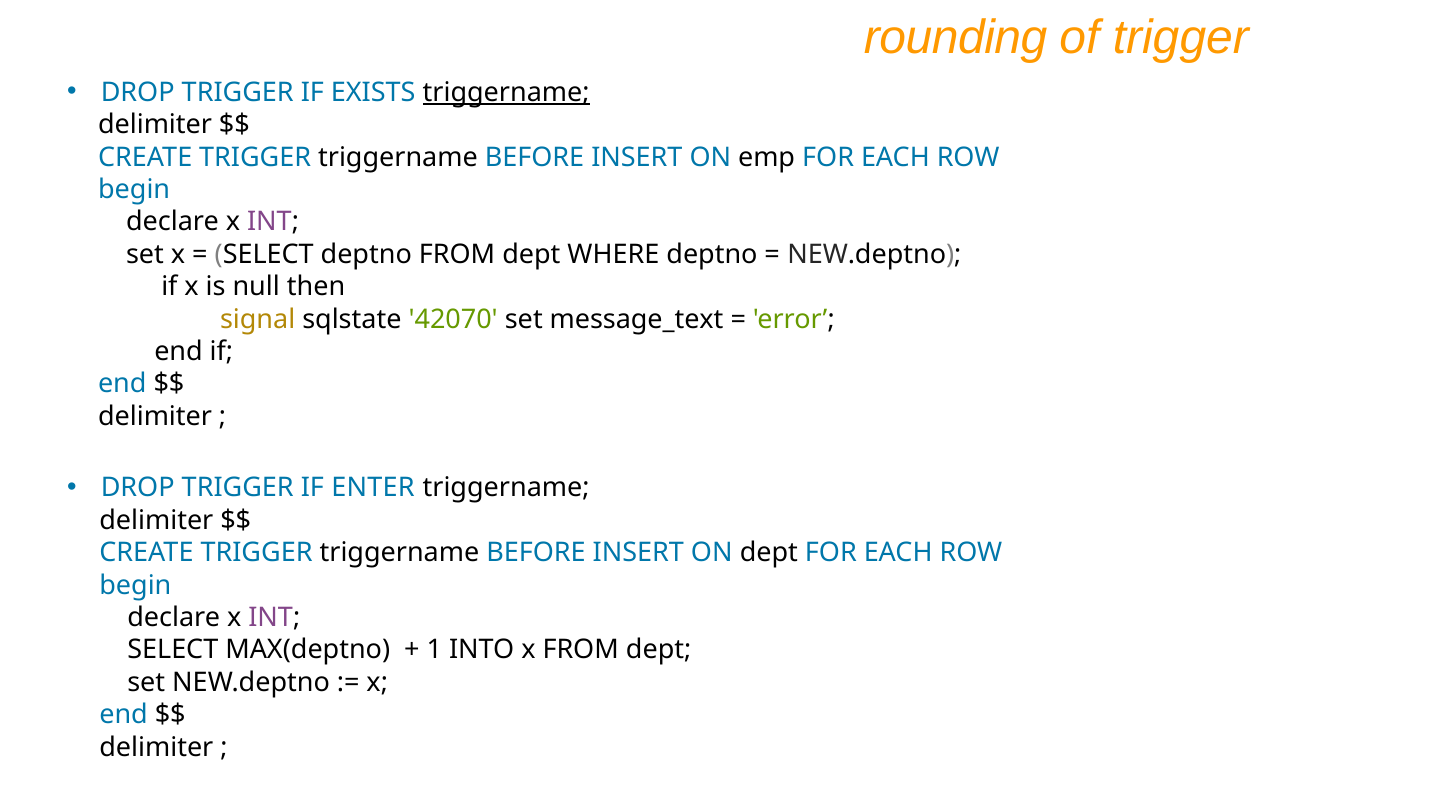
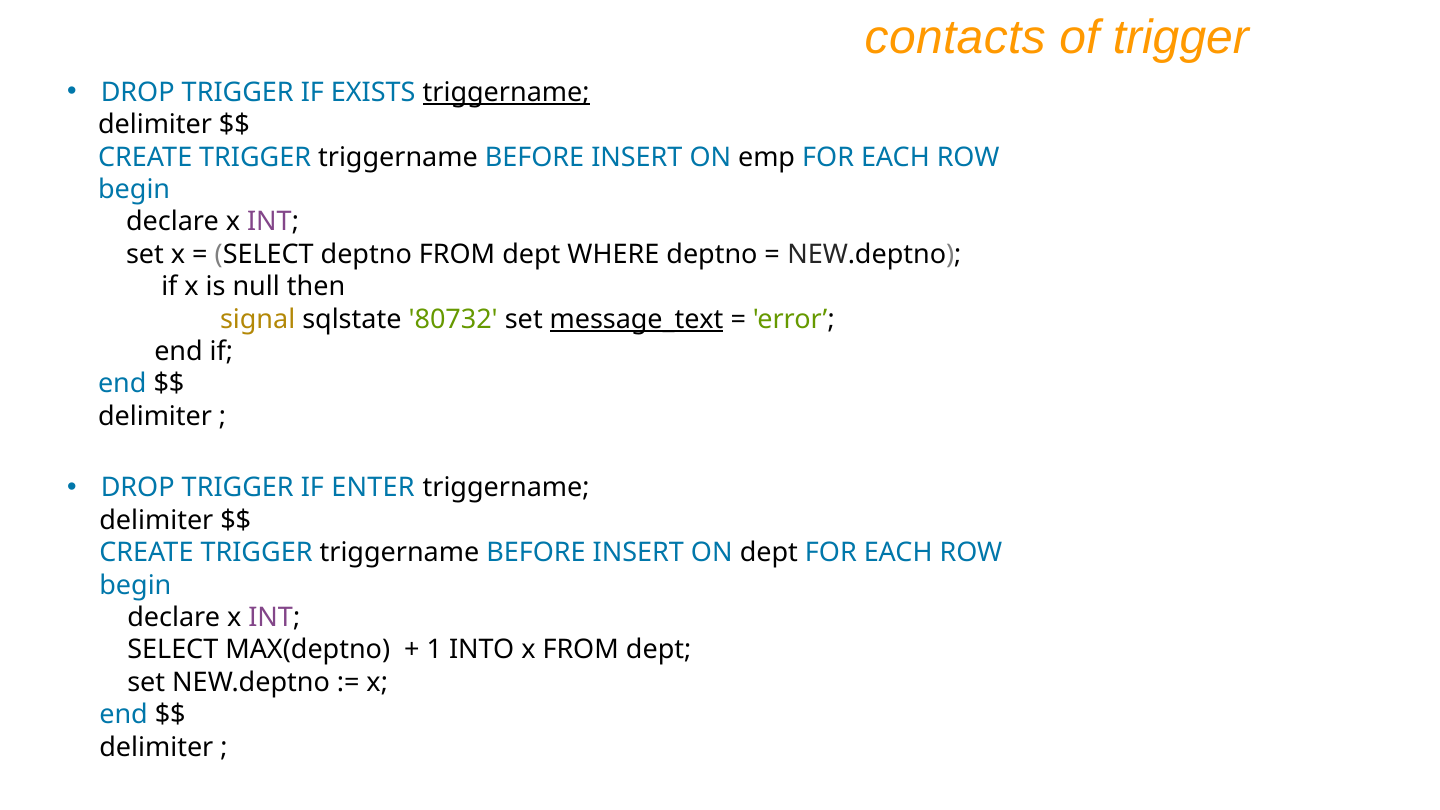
rounding: rounding -> contacts
42070: 42070 -> 80732
message_text underline: none -> present
